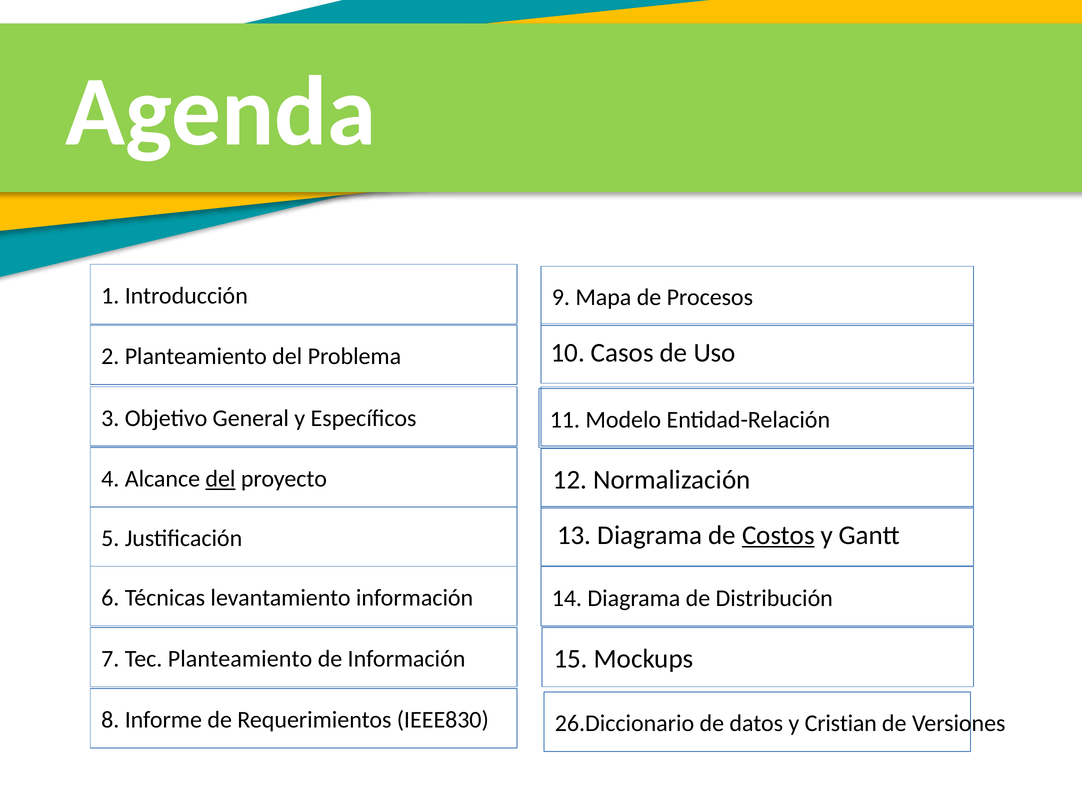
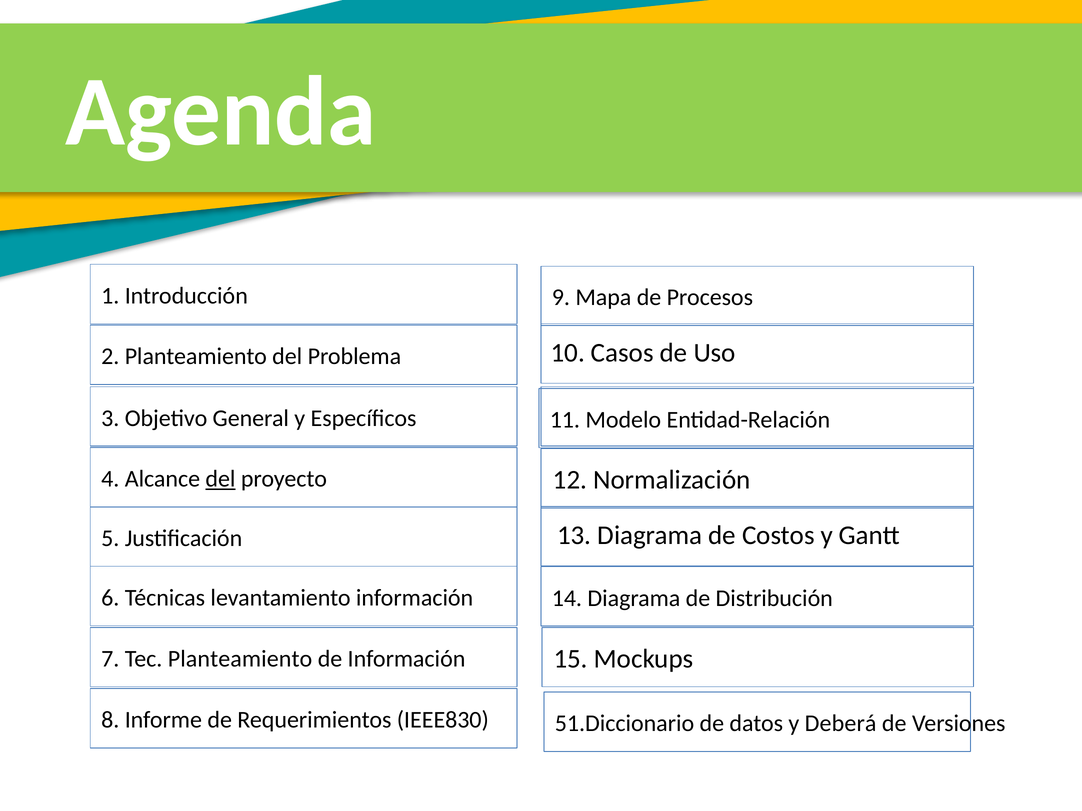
Costos underline: present -> none
26.Diccionario: 26.Diccionario -> 51.Diccionario
Cristian: Cristian -> Deberá
